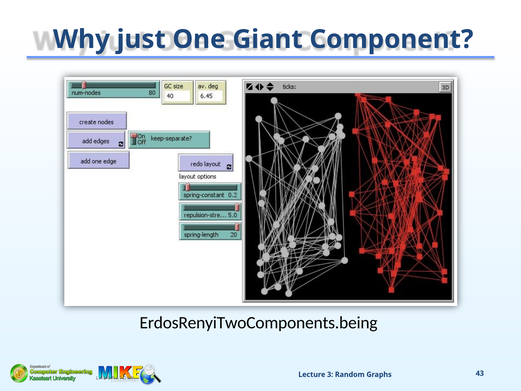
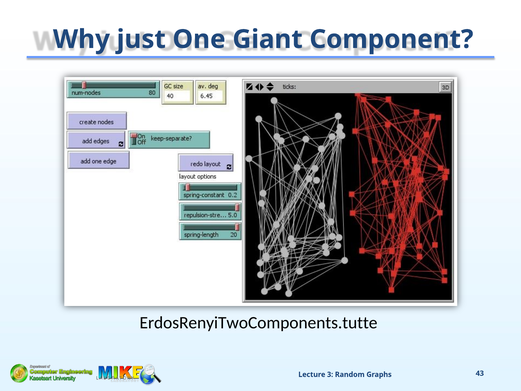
ErdosRenyiTwoComponents.being: ErdosRenyiTwoComponents.being -> ErdosRenyiTwoComponents.tutte
